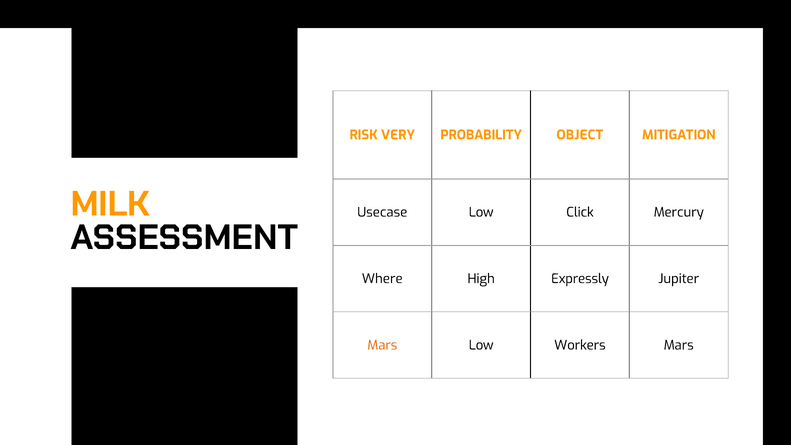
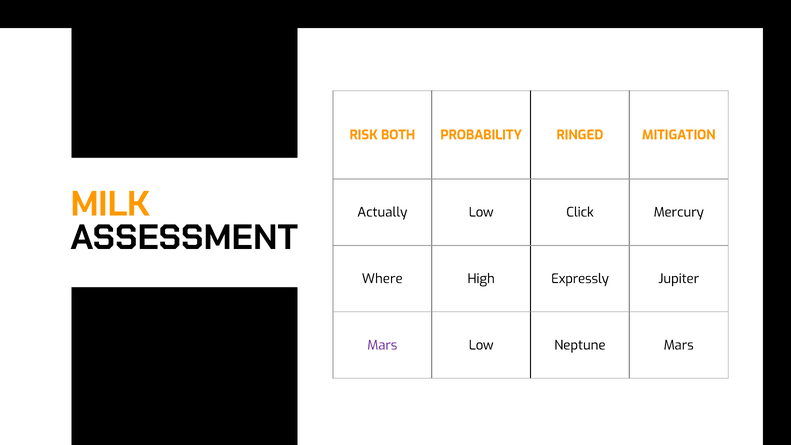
VERY: VERY -> BOTH
OBJECT: OBJECT -> RINGED
Usecase: Usecase -> Actually
Mars at (382, 345) colour: orange -> purple
Workers: Workers -> Neptune
